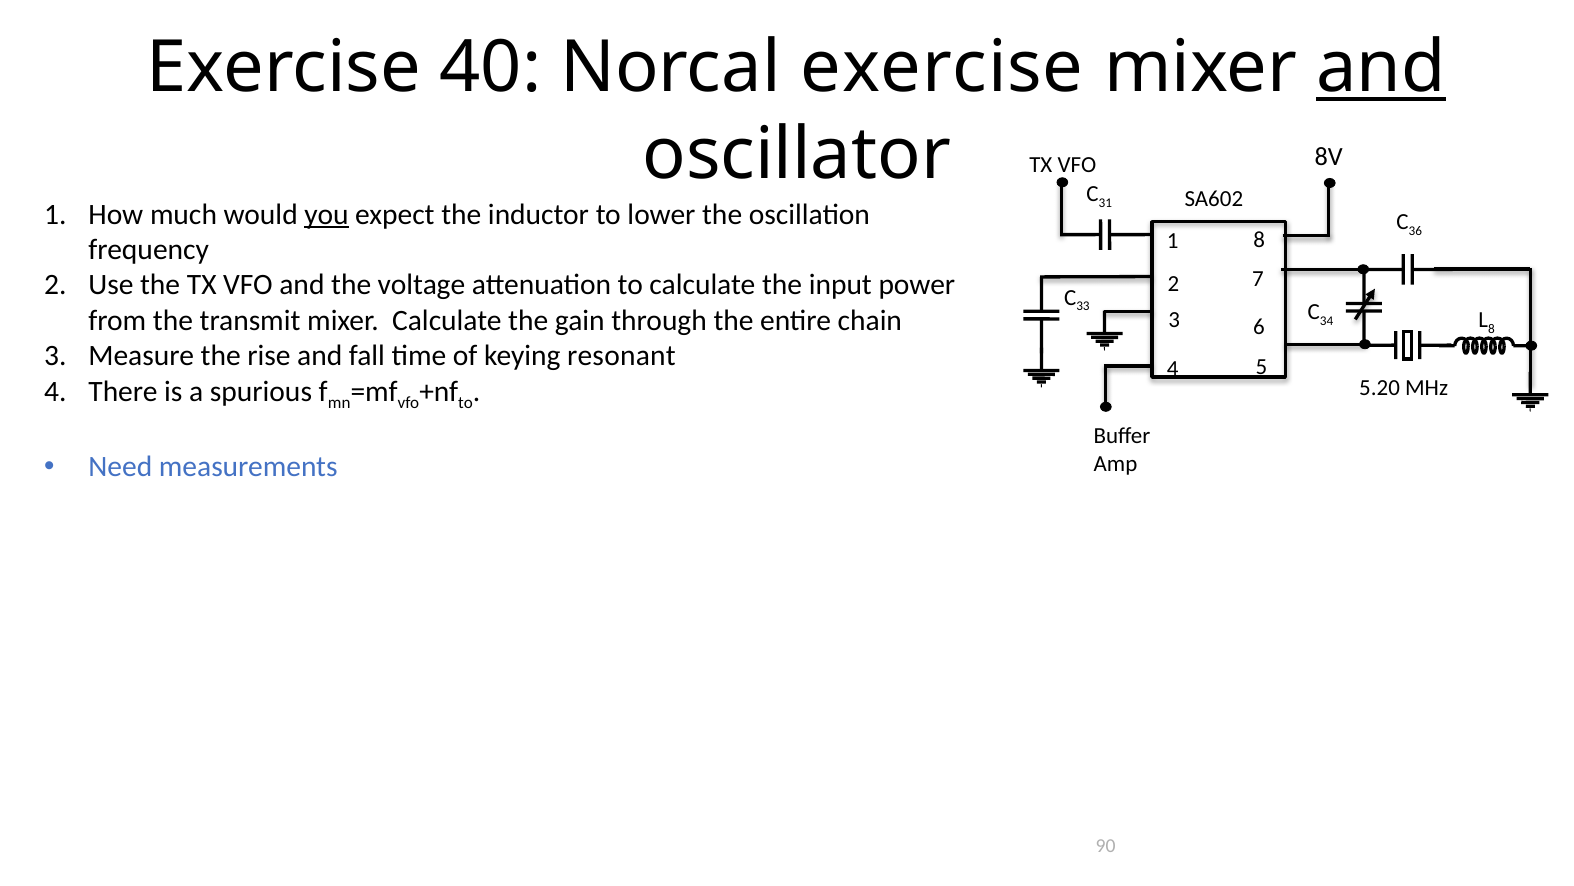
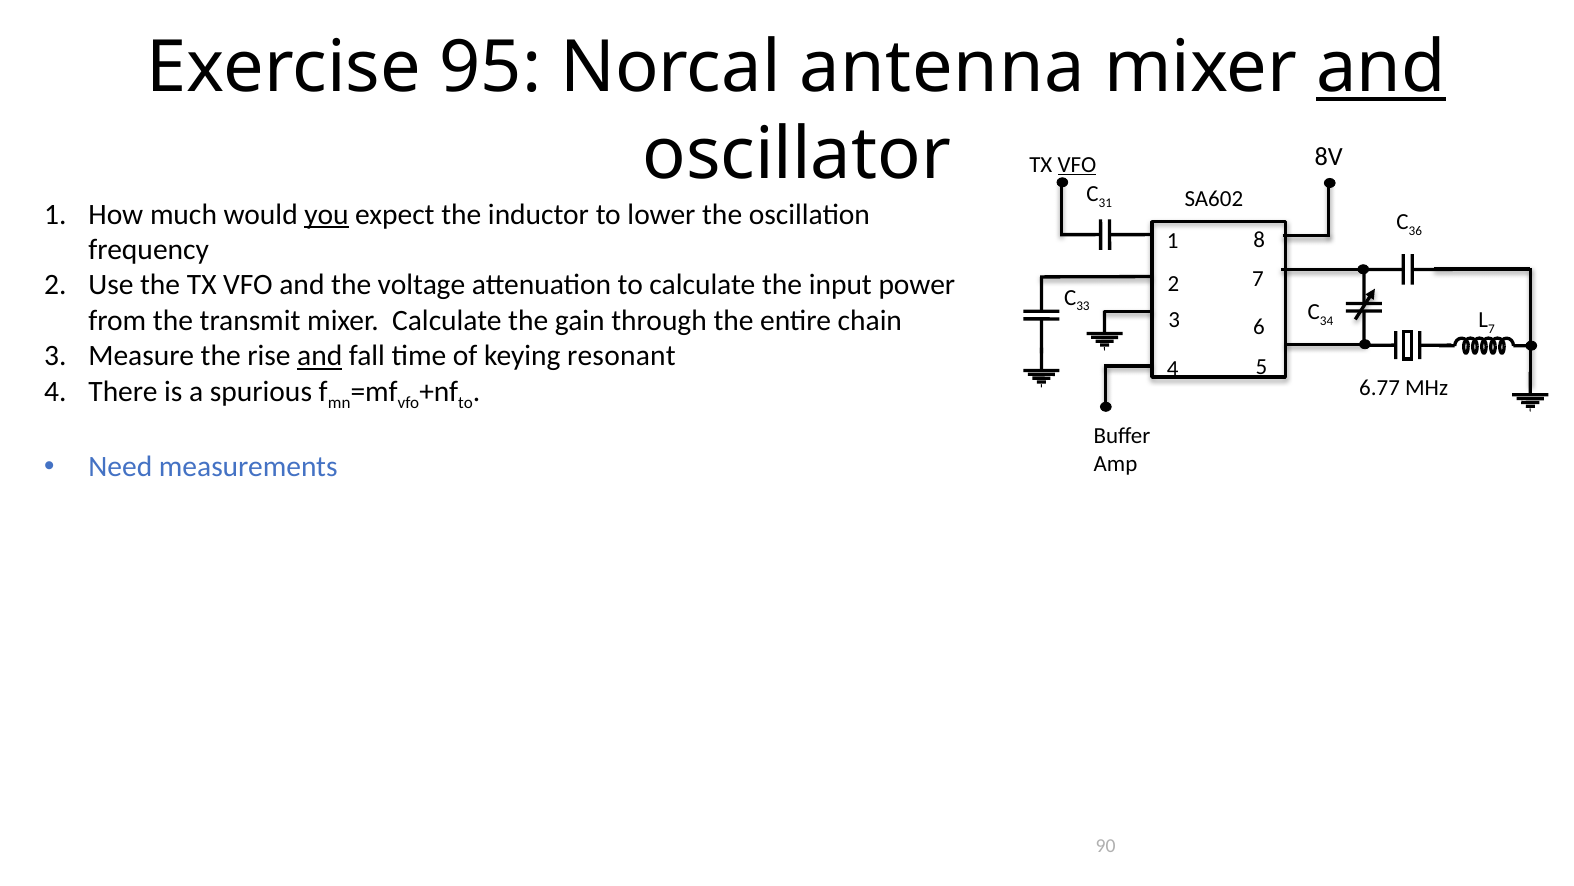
40: 40 -> 95
Norcal exercise: exercise -> antenna
VFO at (1077, 165) underline: none -> present
8 at (1491, 329): 8 -> 7
and at (320, 356) underline: none -> present
5.20: 5.20 -> 6.77
